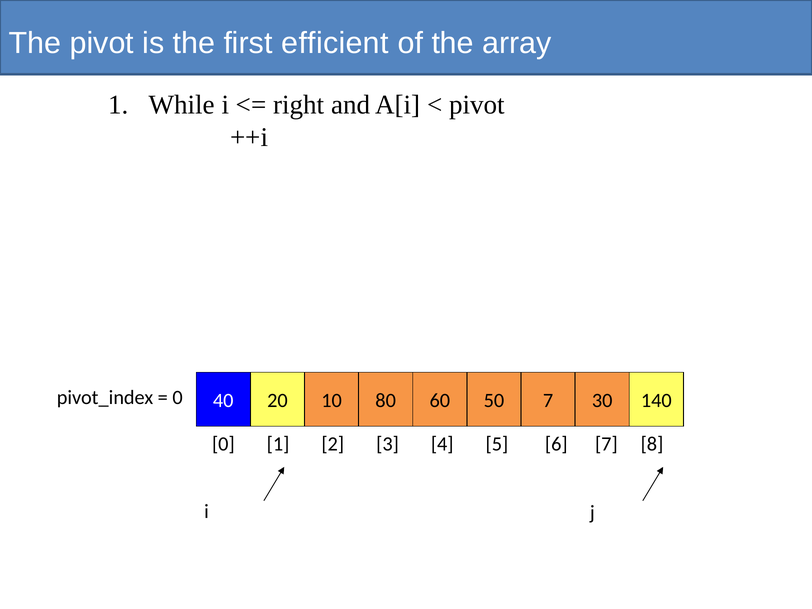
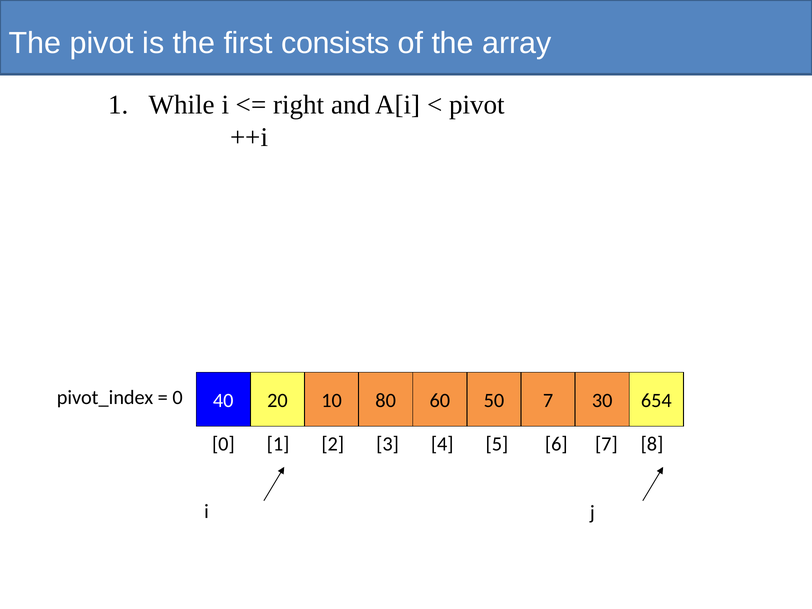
efficient: efficient -> consists
140: 140 -> 654
